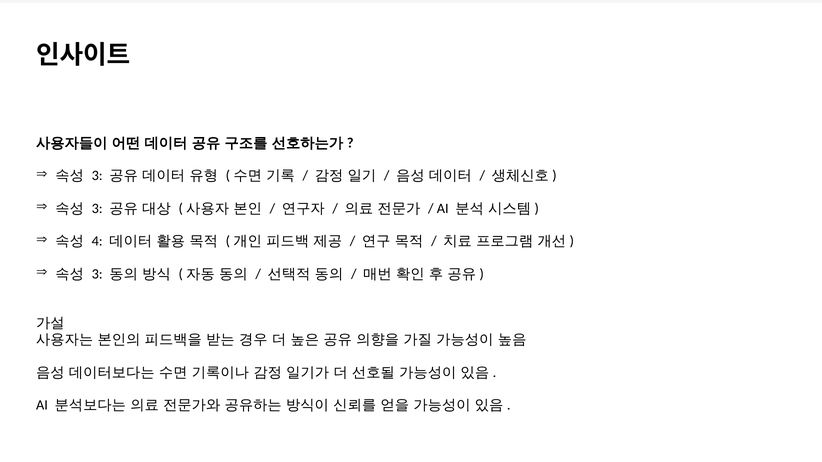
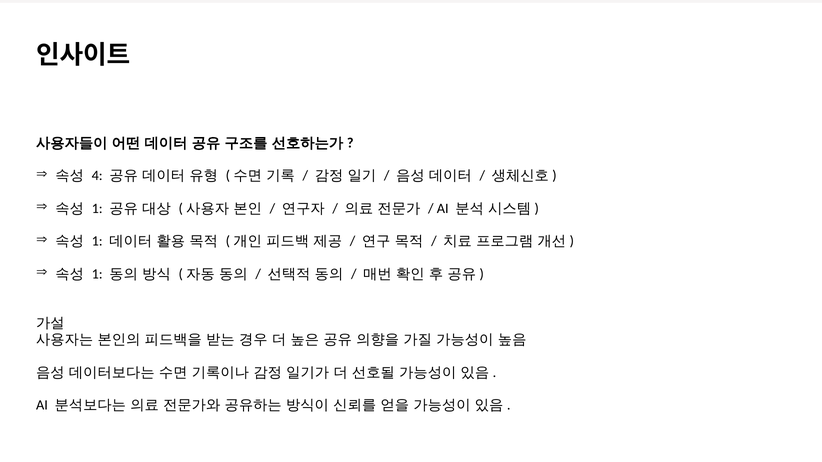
3 at (97, 176): 3 -> 4
3 at (97, 209): 3 -> 1
4 at (97, 241): 4 -> 1
3 at (97, 274): 3 -> 1
